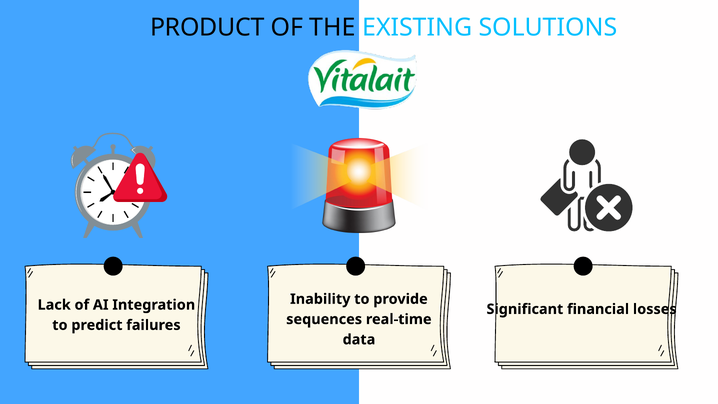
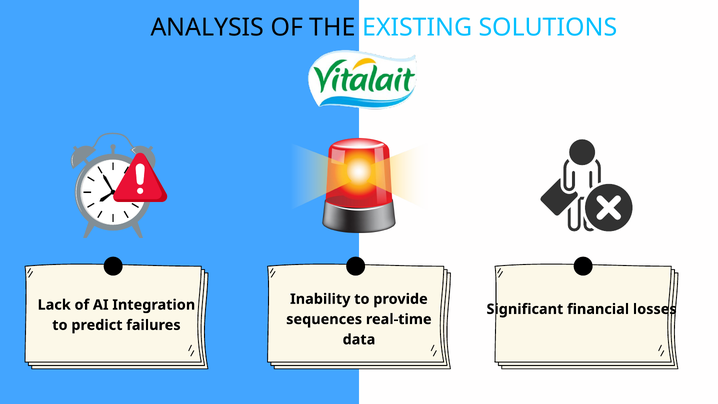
PRODUCT: PRODUCT -> ANALYSIS
